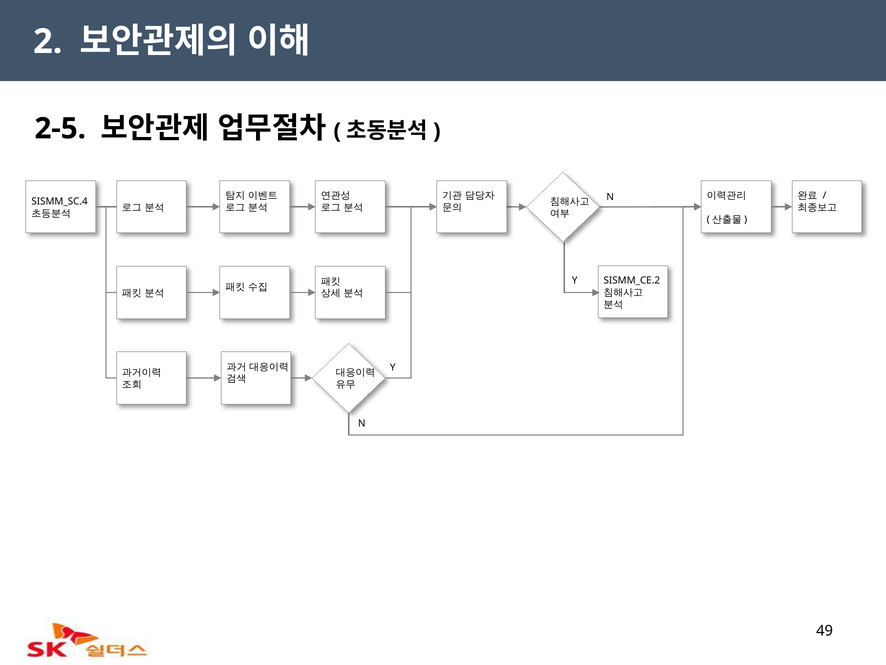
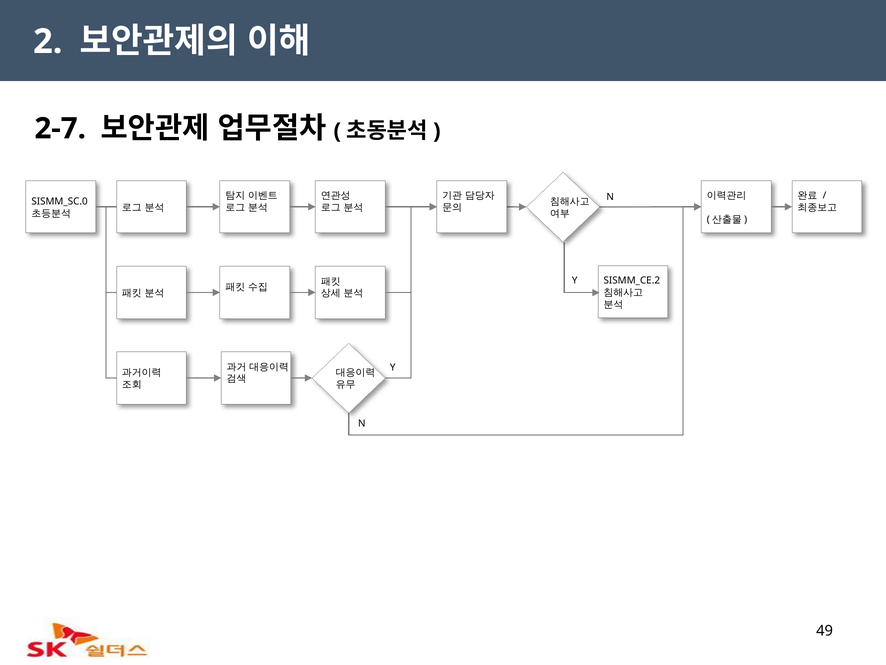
2-5: 2-5 -> 2-7
SISMM_SC.4: SISMM_SC.4 -> SISMM_SC.0
